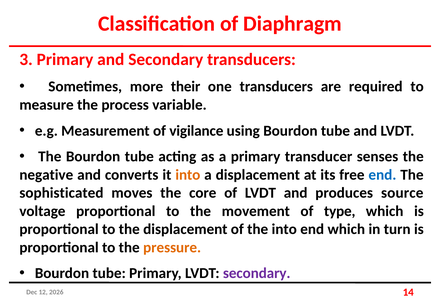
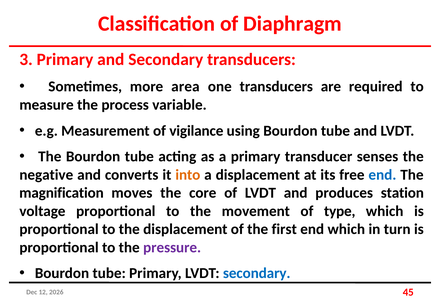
their: their -> area
sophisticated: sophisticated -> magnification
source: source -> station
the into: into -> first
pressure colour: orange -> purple
secondary at (257, 274) colour: purple -> blue
14: 14 -> 45
